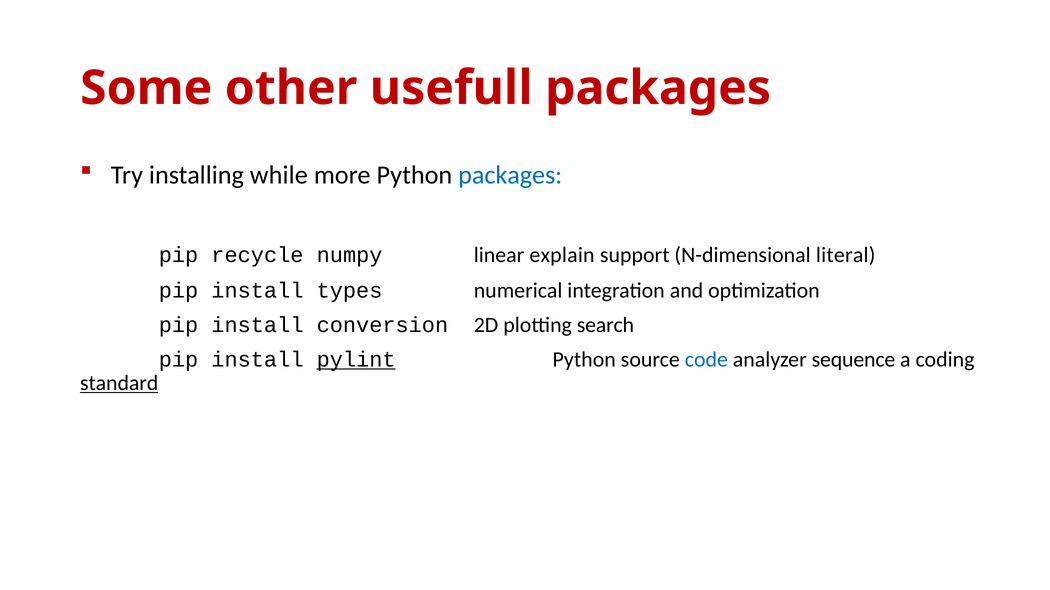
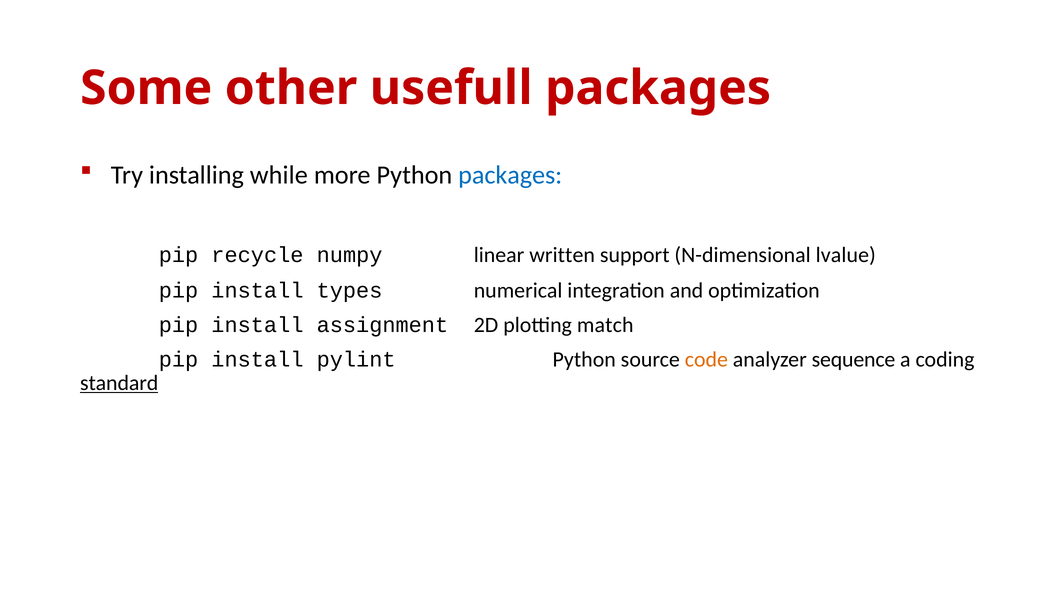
explain: explain -> written
literal: literal -> lvalue
conversion: conversion -> assignment
search: search -> match
pylint underline: present -> none
code colour: blue -> orange
